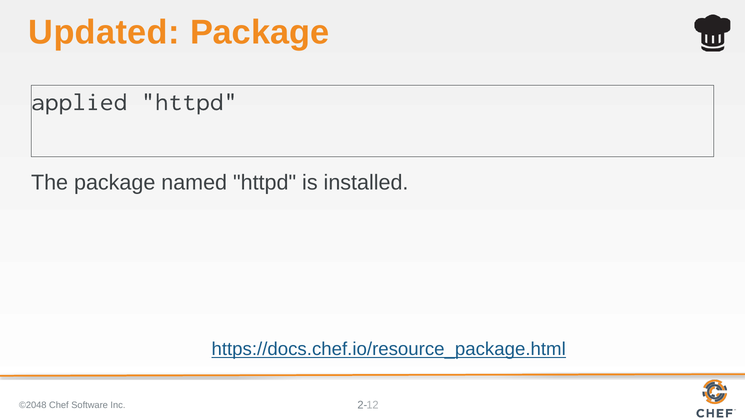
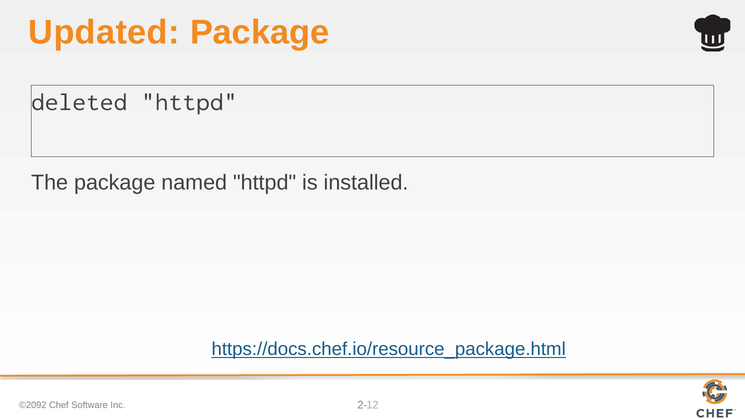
applied: applied -> deleted
©2048: ©2048 -> ©2092
